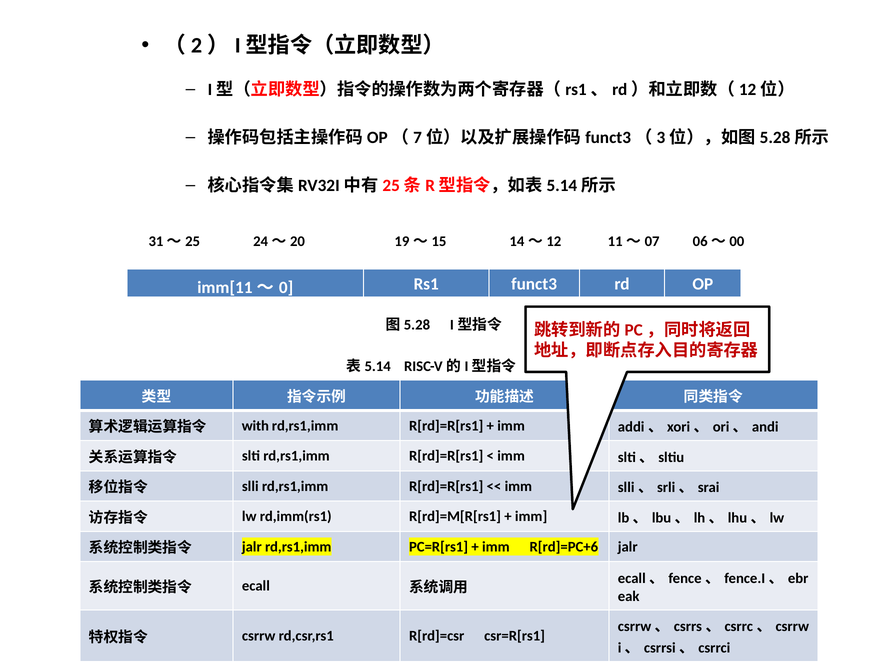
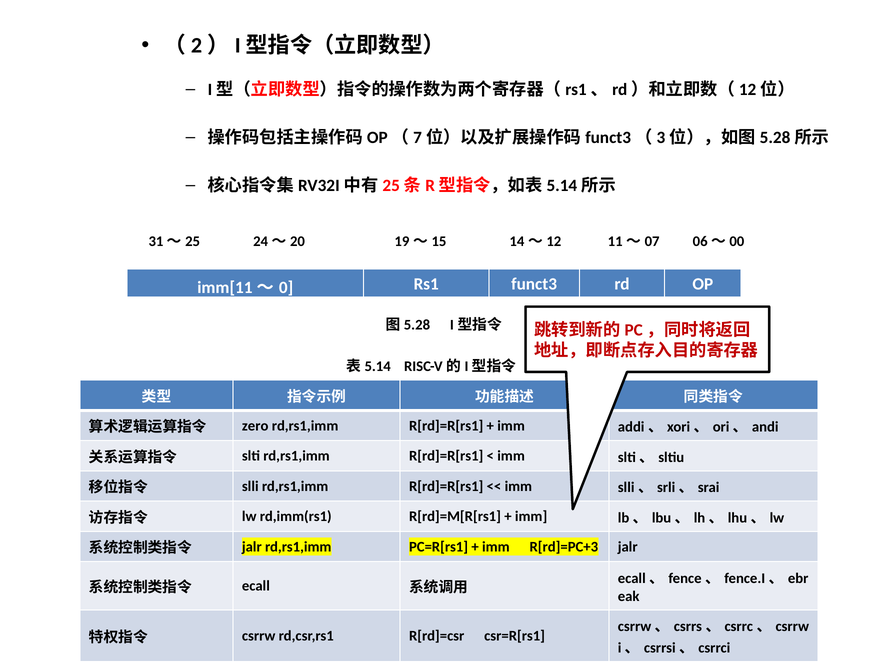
with: with -> zero
R[rd]=PC+6: R[rd]=PC+6 -> R[rd]=PC+3
